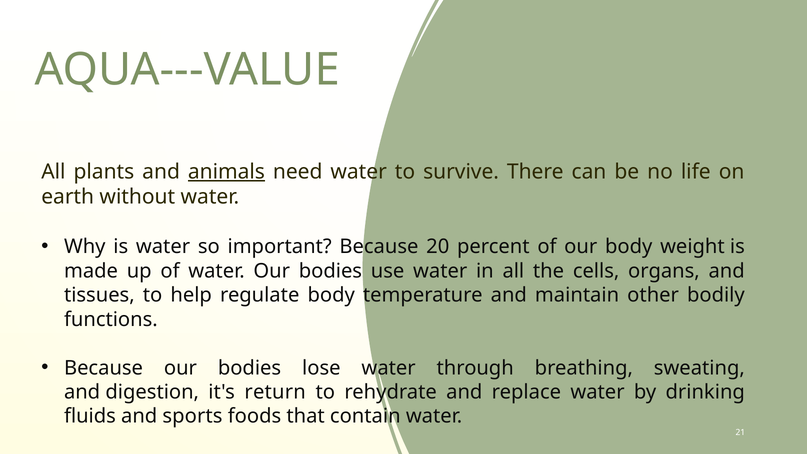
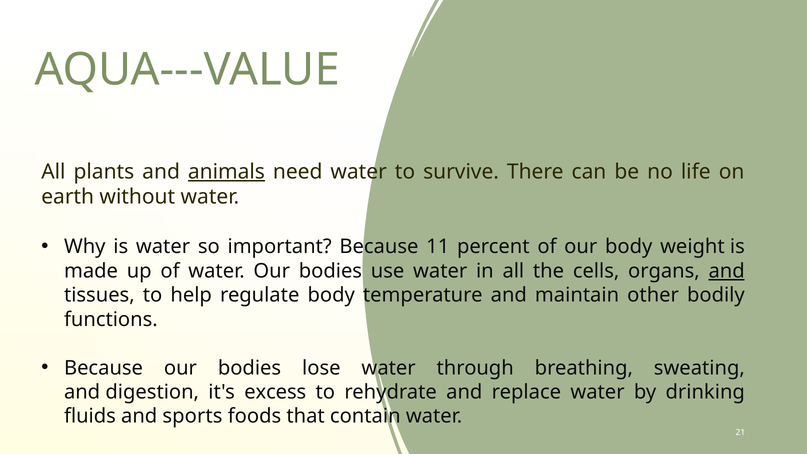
20: 20 -> 11
and at (727, 271) underline: none -> present
return: return -> excess
